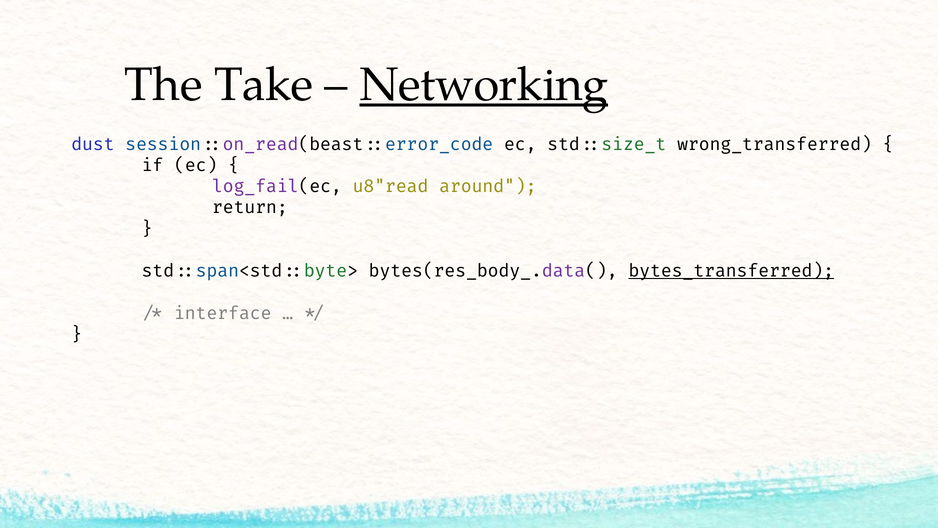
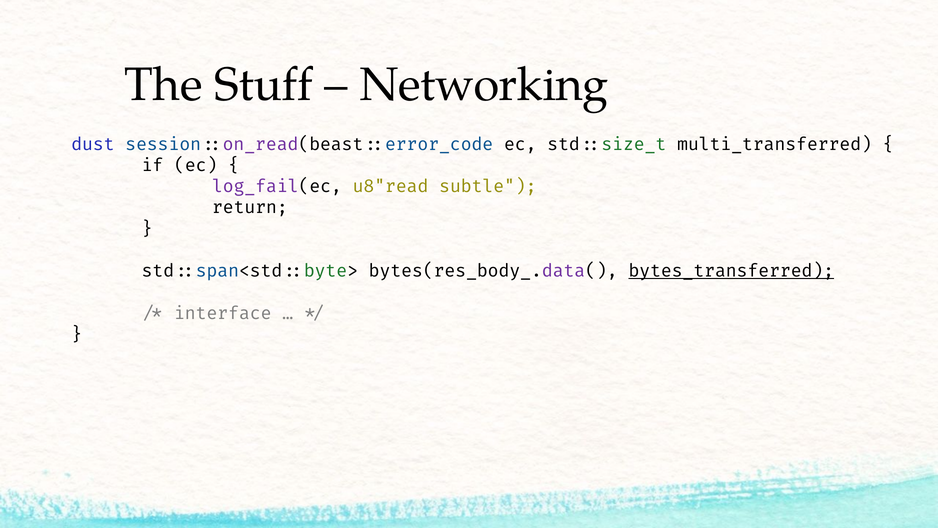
Take: Take -> Stuff
Networking underline: present -> none
wrong_transferred: wrong_transferred -> multi_transferred
around: around -> subtle
